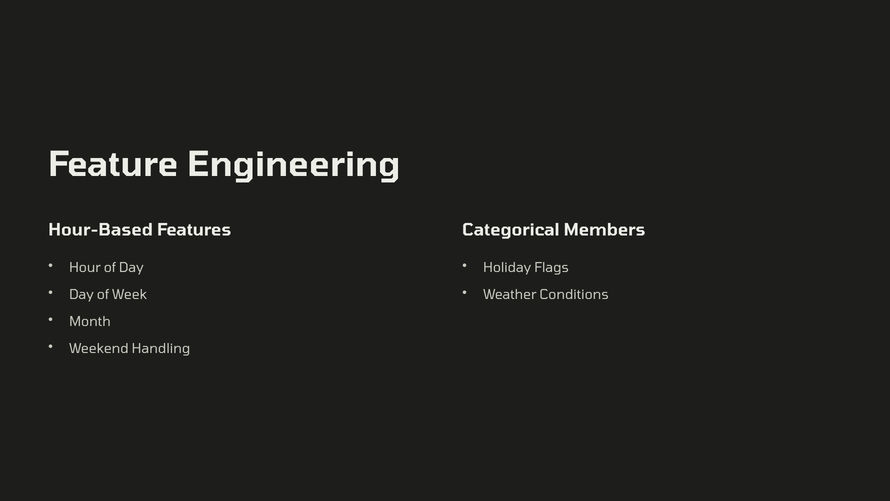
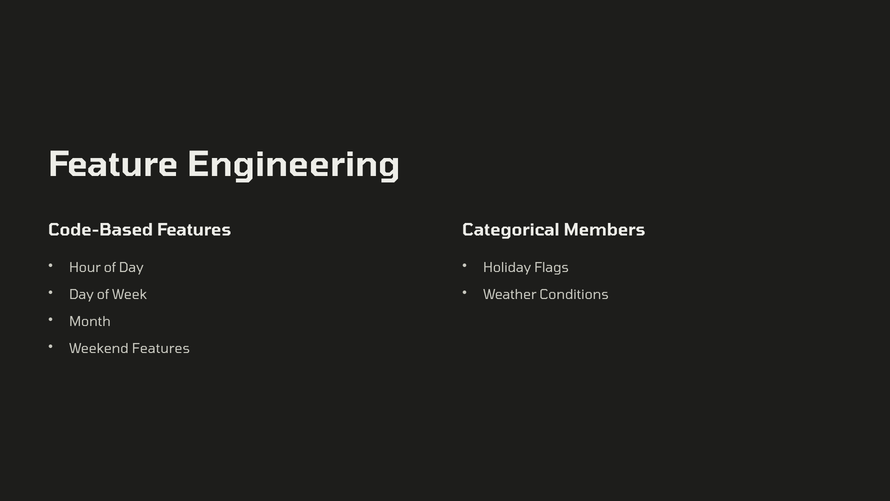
Hour-Based: Hour-Based -> Code-Based
Weekend Handling: Handling -> Features
